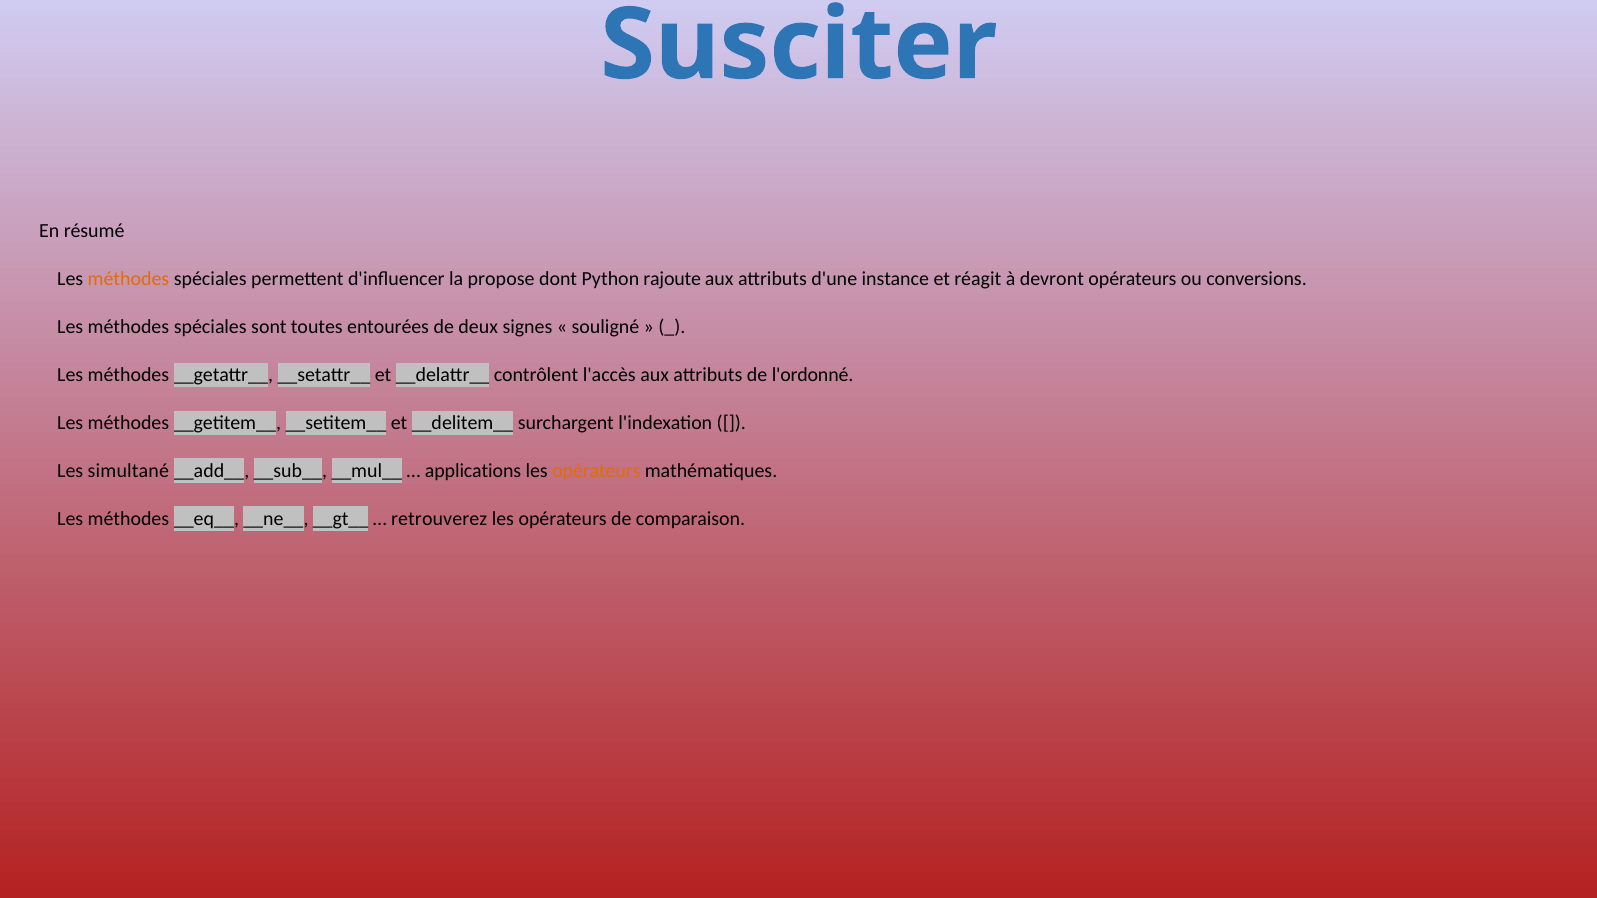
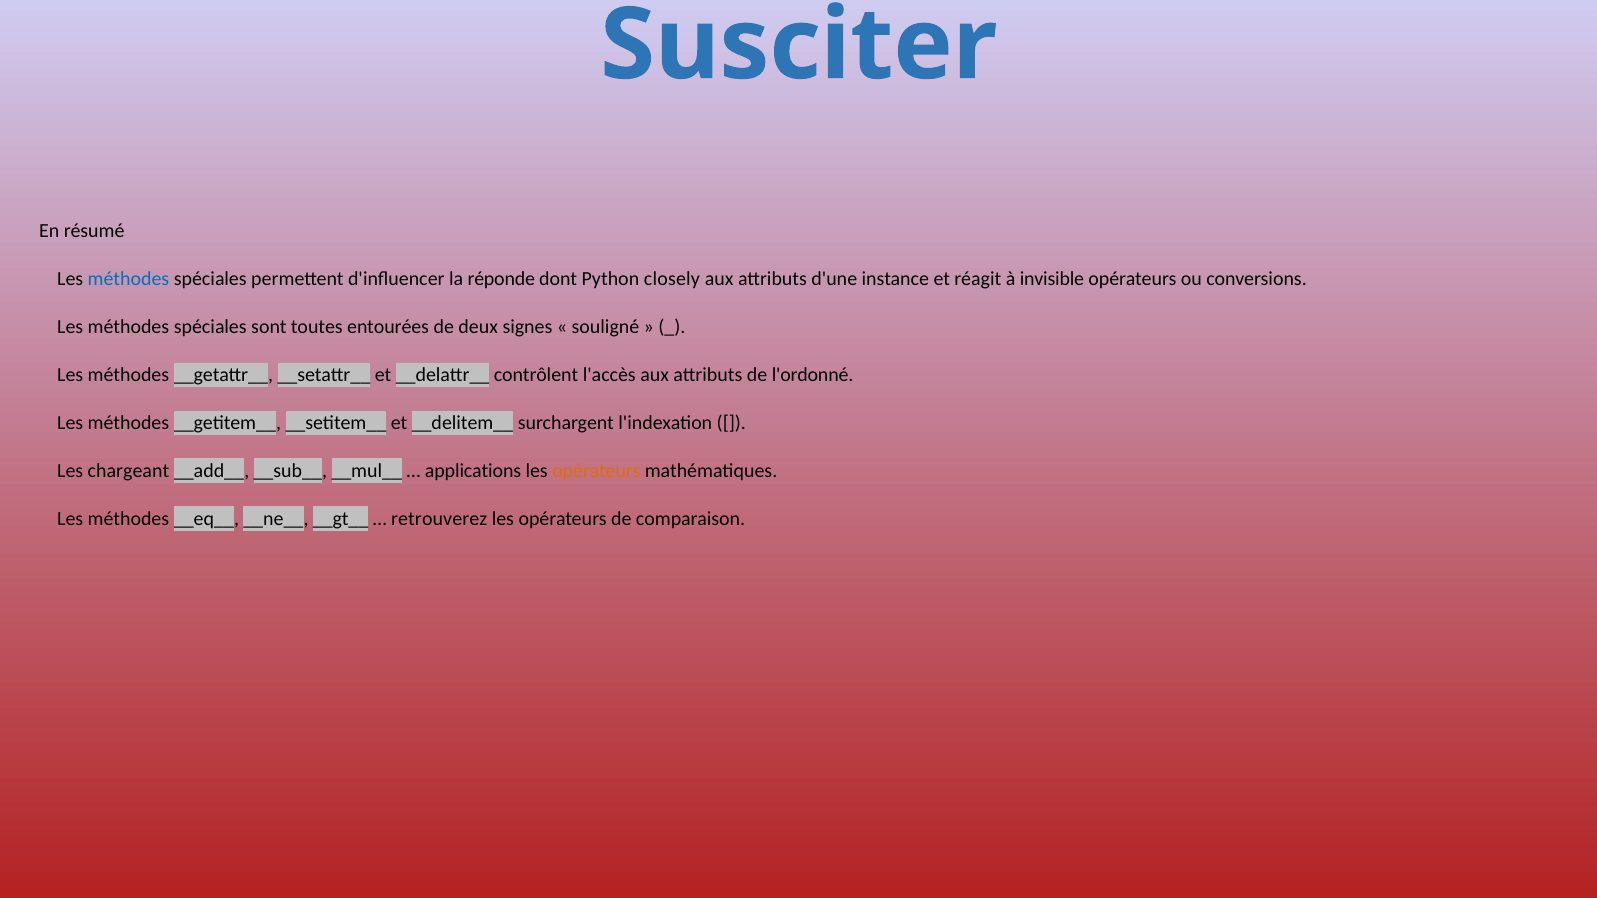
méthodes at (128, 279) colour: orange -> blue
propose: propose -> réponde
rajoute: rajoute -> closely
devront: devront -> invisible
simultané: simultané -> chargeant
